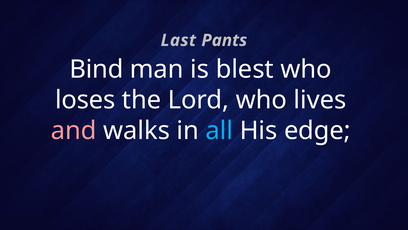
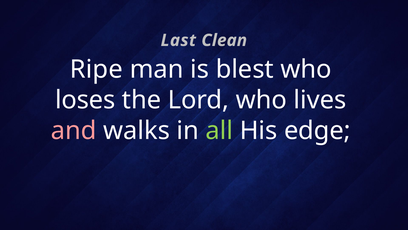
Pants: Pants -> Clean
Bind: Bind -> Ripe
all colour: light blue -> light green
